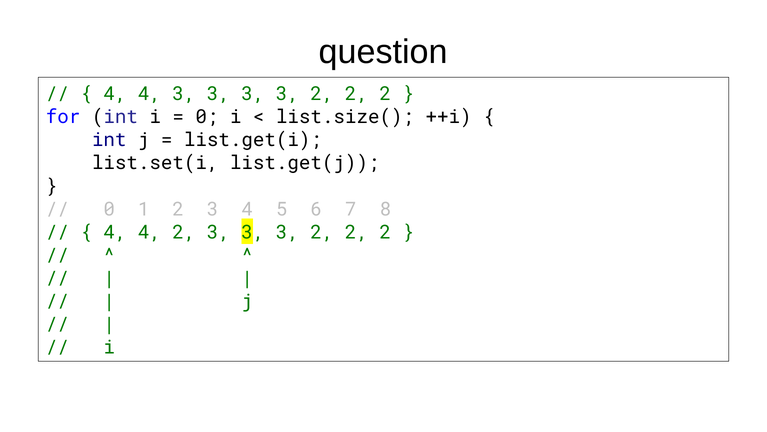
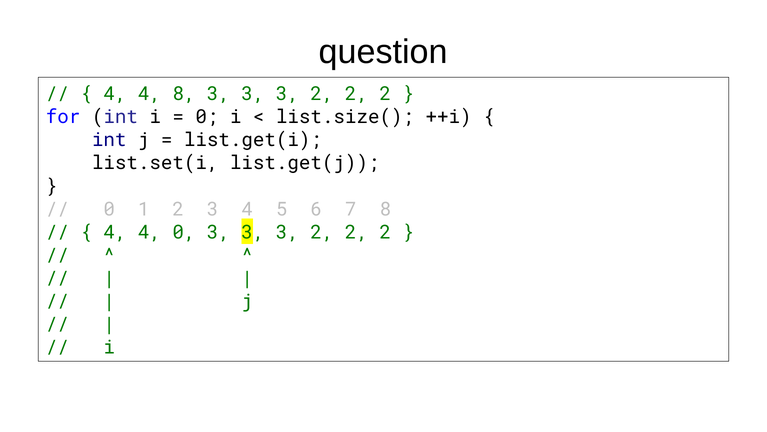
4 3: 3 -> 8
4 2: 2 -> 0
